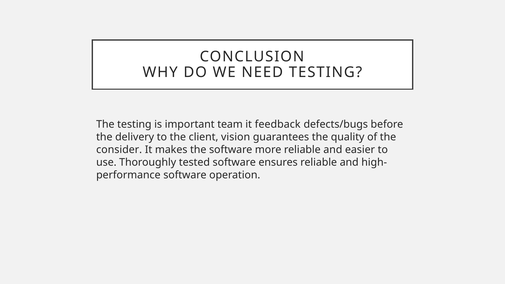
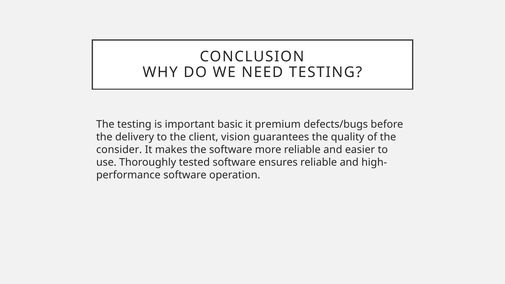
team: team -> basic
feedback: feedback -> premium
